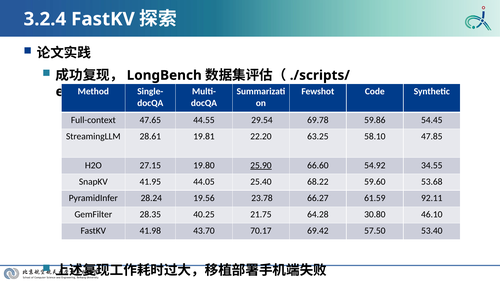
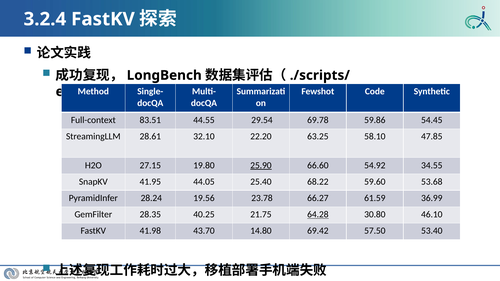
47.65: 47.65 -> 83.51
19.81: 19.81 -> 32.10
92.11: 92.11 -> 36.99
64.28 underline: none -> present
70.17: 70.17 -> 14.80
